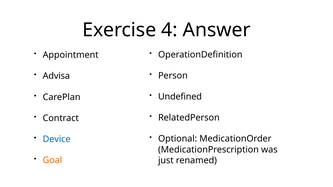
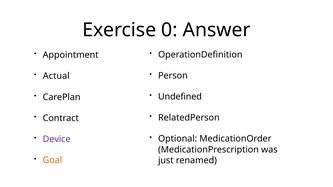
4: 4 -> 0
Advisa: Advisa -> Actual
Device colour: blue -> purple
